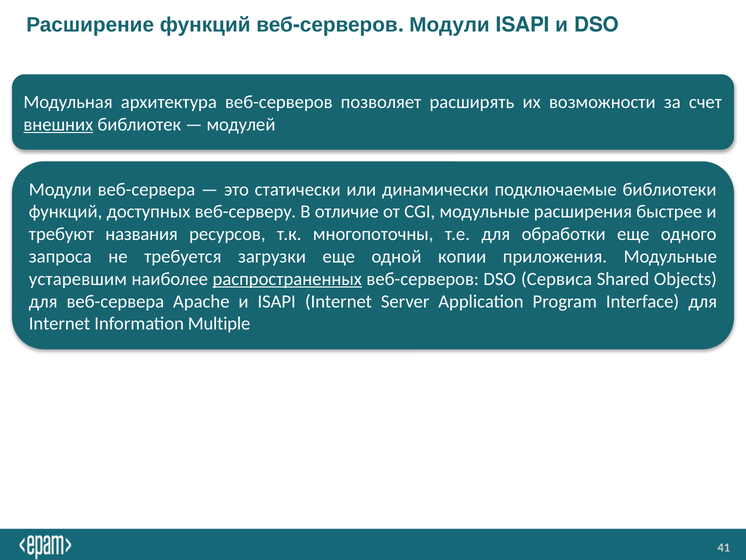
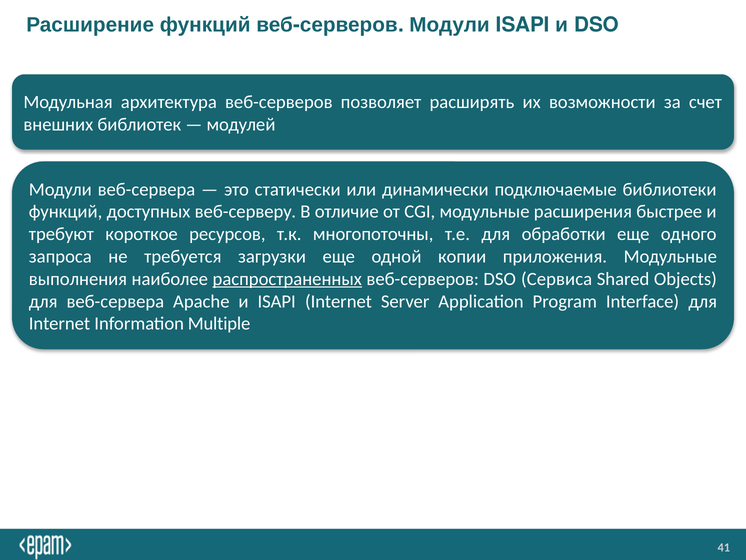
внешних underline: present -> none
названия: названия -> короткое
устаревшим: устаревшим -> выполнения
